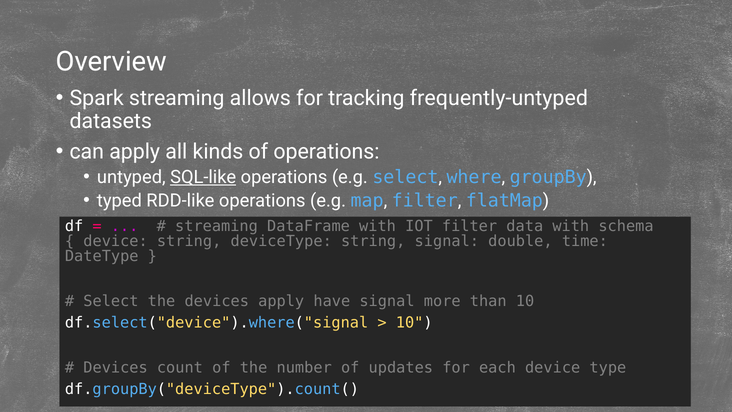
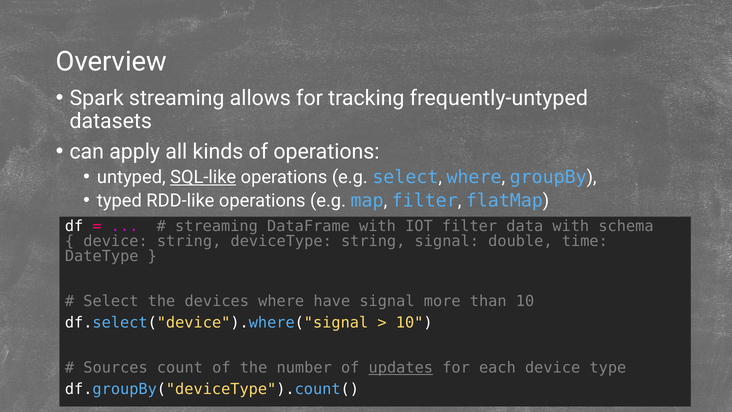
devices apply: apply -> where
Devices at (116, 368): Devices -> Sources
updates underline: none -> present
